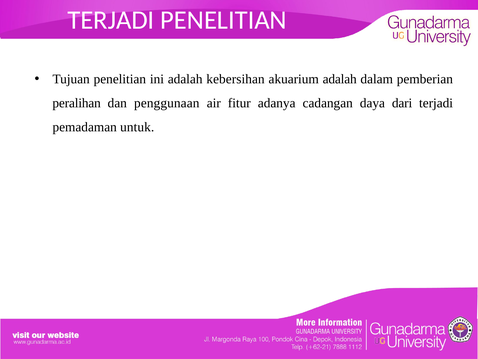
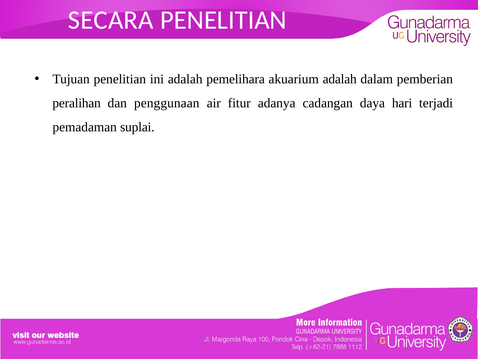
TERJADI at (111, 20): TERJADI -> SECARA
kebersihan: kebersihan -> pemelihara
dari: dari -> hari
untuk: untuk -> suplai
